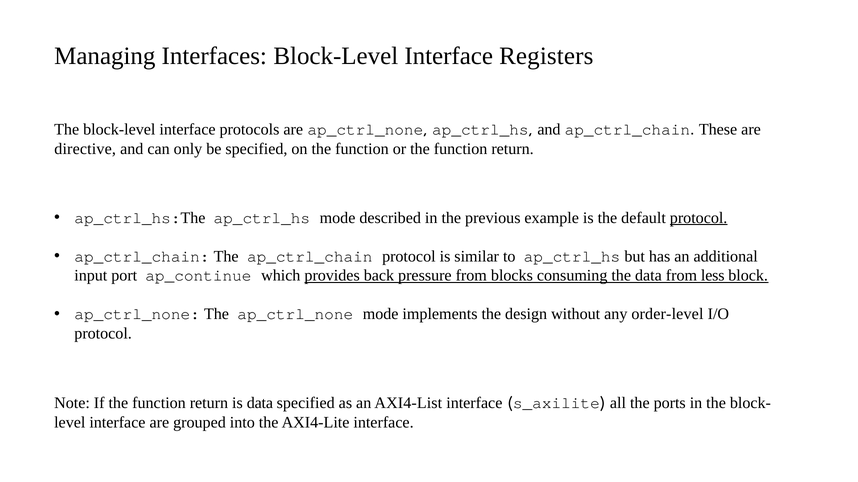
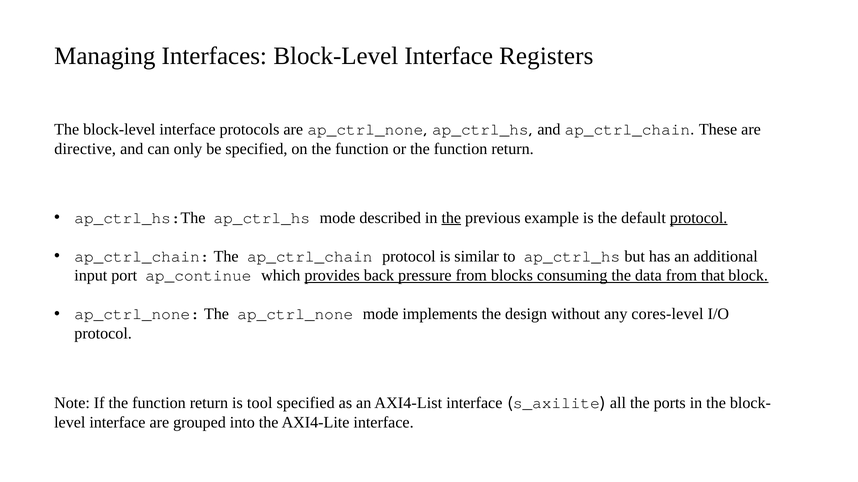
the at (451, 218) underline: none -> present
less: less -> that
order-level: order-level -> cores-level
is data: data -> tool
